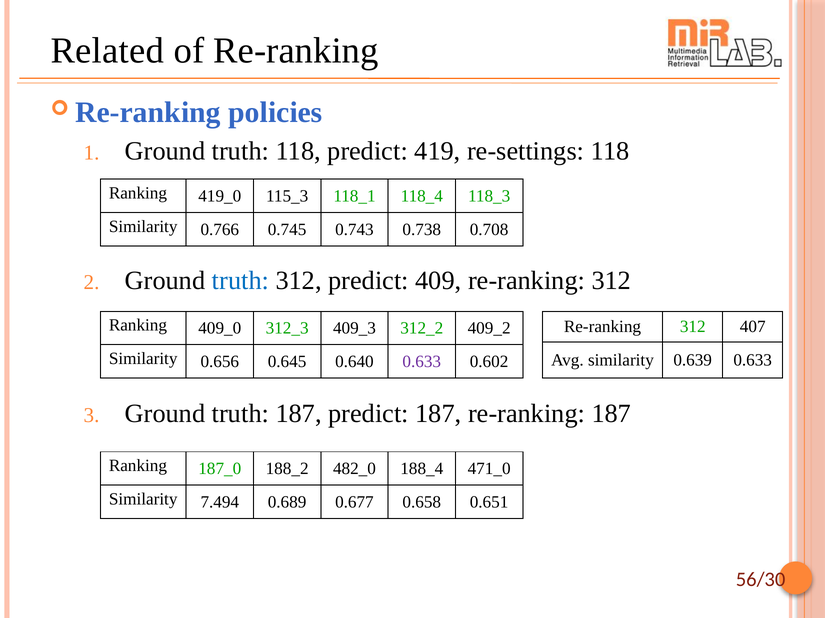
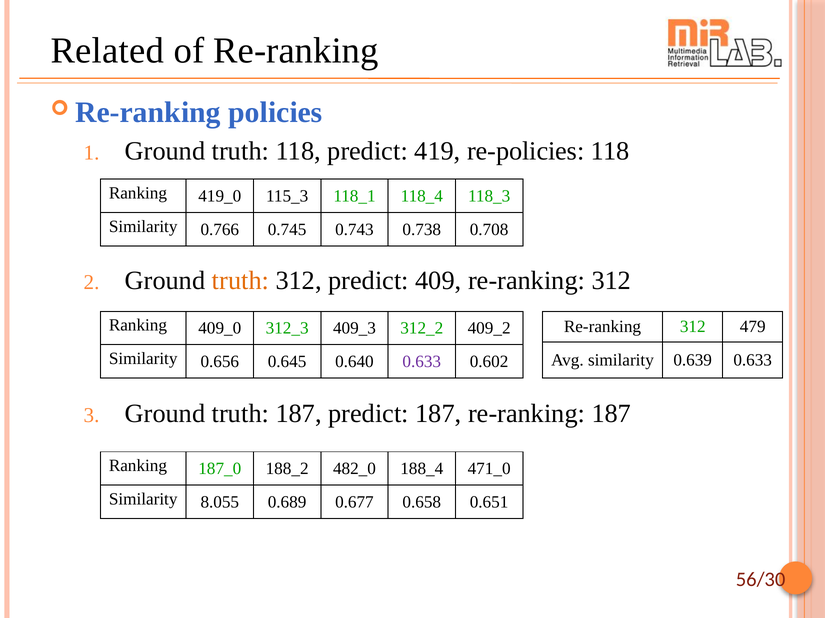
re-settings: re-settings -> re-policies
truth at (240, 281) colour: blue -> orange
407: 407 -> 479
7.494: 7.494 -> 8.055
